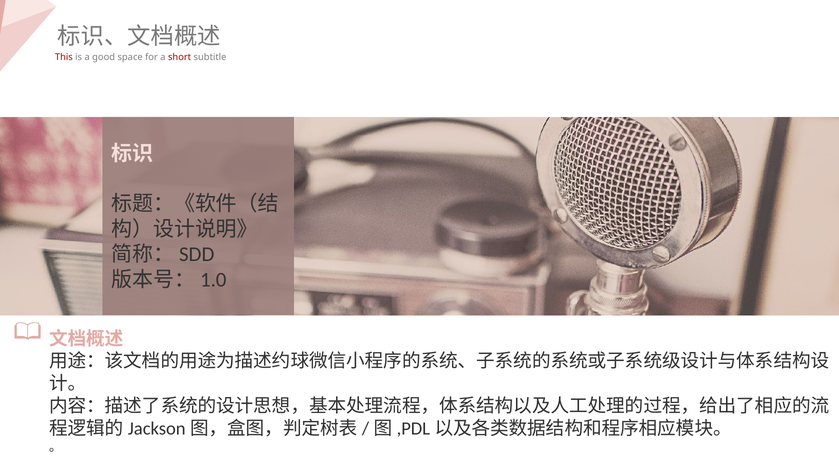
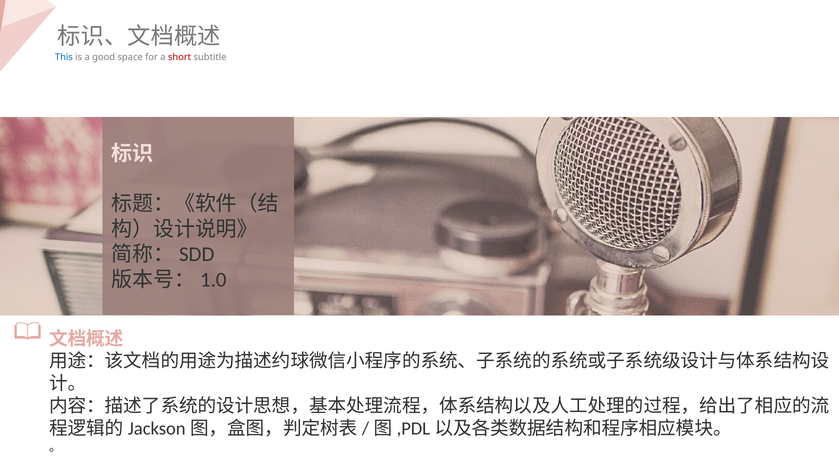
This colour: red -> blue
